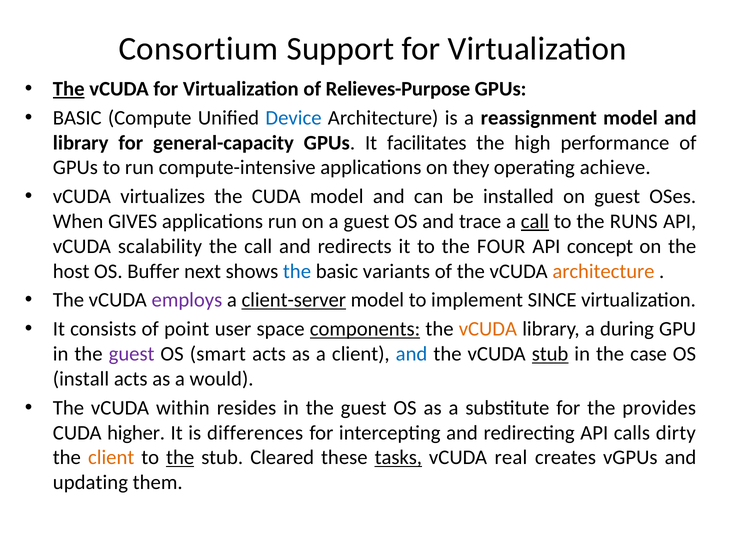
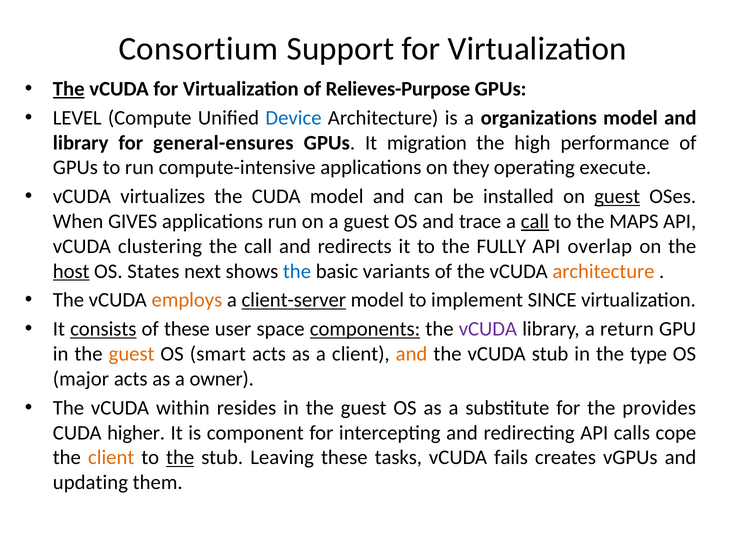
BASIC at (77, 118): BASIC -> LEVEL
reassignment: reassignment -> organizations
general-capacity: general-capacity -> general-ensures
facilitates: facilitates -> migration
achieve: achieve -> execute
guest at (617, 197) underline: none -> present
RUNS: RUNS -> MAPS
scalability: scalability -> clustering
FOUR: FOUR -> FULLY
concept: concept -> overlap
host underline: none -> present
Buffer: Buffer -> States
employs colour: purple -> orange
consists underline: none -> present
of point: point -> these
vCUDA at (488, 329) colour: orange -> purple
during: during -> return
guest at (132, 354) colour: purple -> orange
and at (412, 354) colour: blue -> orange
stub at (550, 354) underline: present -> none
case: case -> type
install: install -> major
would: would -> owner
differences: differences -> component
dirty: dirty -> cope
Cleared: Cleared -> Leaving
tasks underline: present -> none
real: real -> fails
